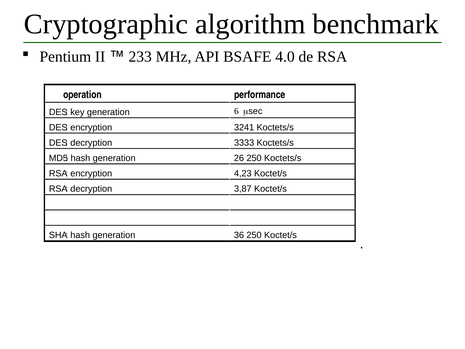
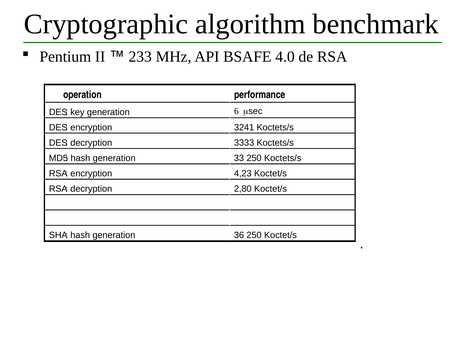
26: 26 -> 33
3,87: 3,87 -> 2,80
